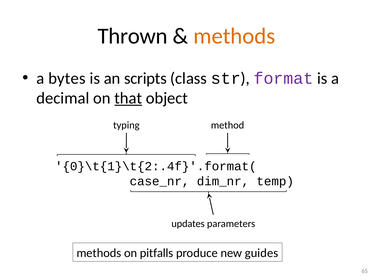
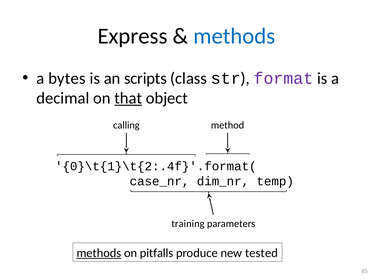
Thrown: Thrown -> Express
methods at (234, 36) colour: orange -> blue
typing: typing -> calling
updates: updates -> training
methods at (99, 253) underline: none -> present
guides: guides -> tested
